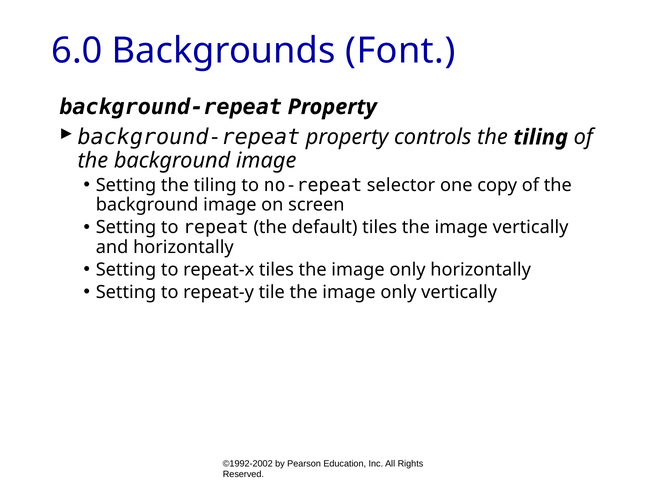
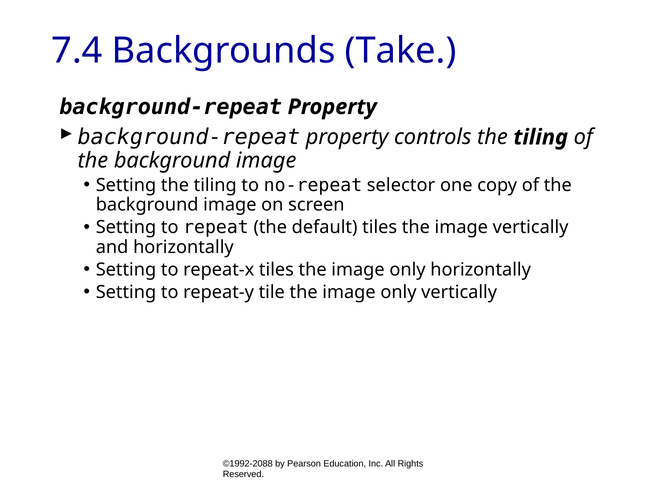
6.0: 6.0 -> 7.4
Font: Font -> Take
©1992-2002: ©1992-2002 -> ©1992-2088
